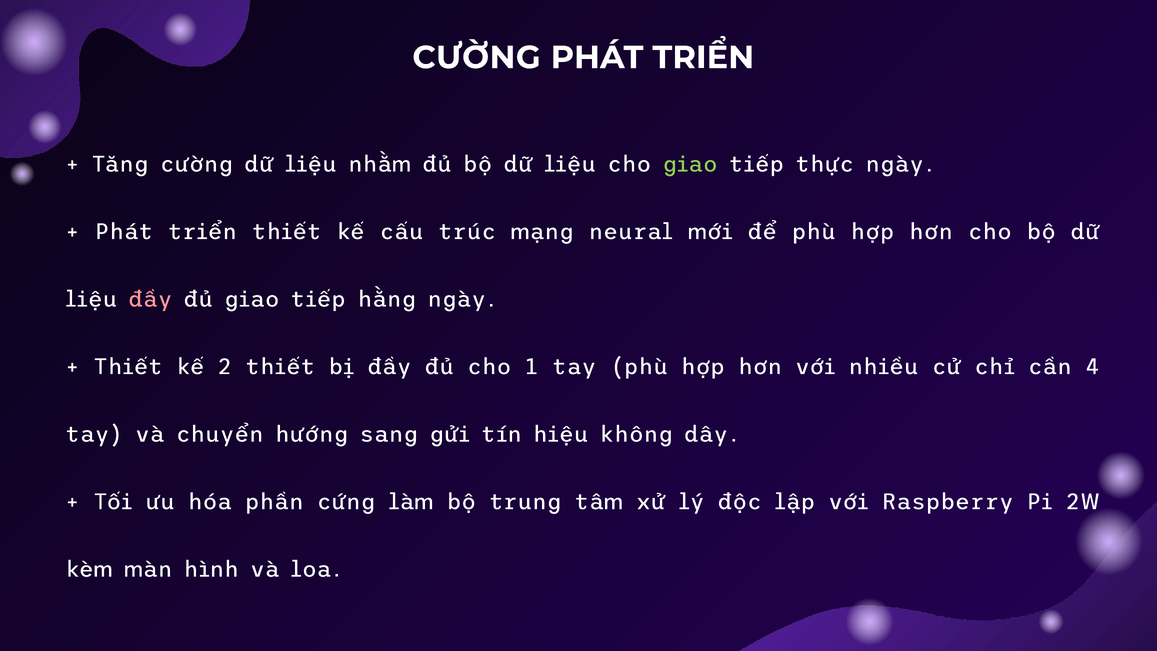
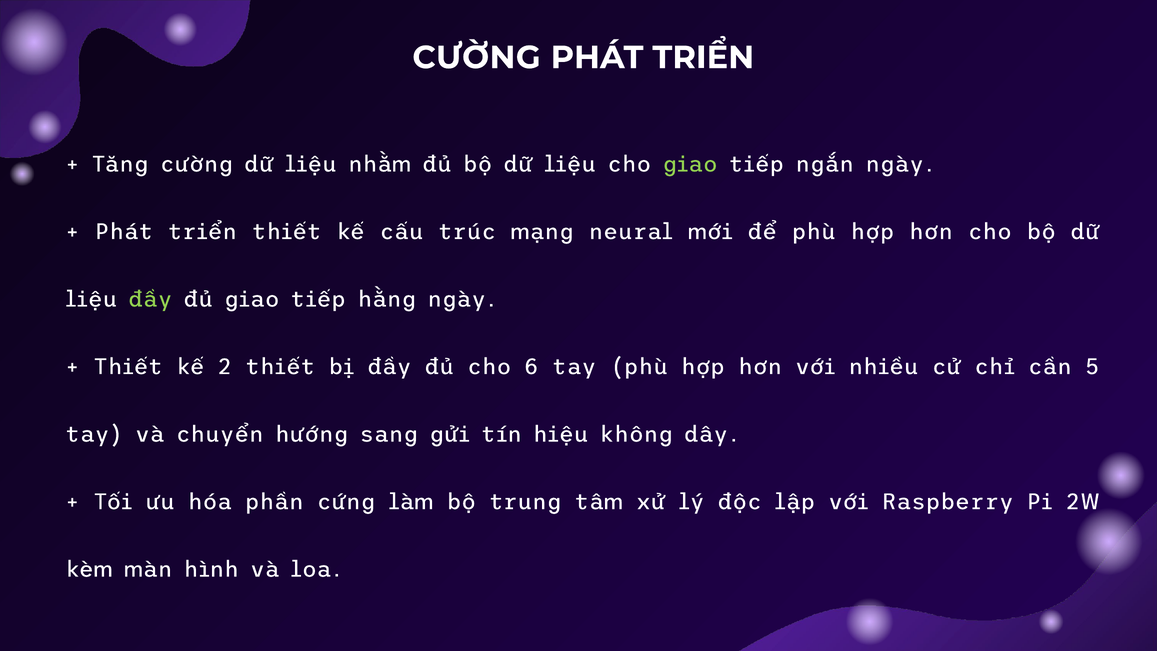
thực: thực -> ngắn
đầy at (150, 299) colour: pink -> light green
1: 1 -> 6
4: 4 -> 5
